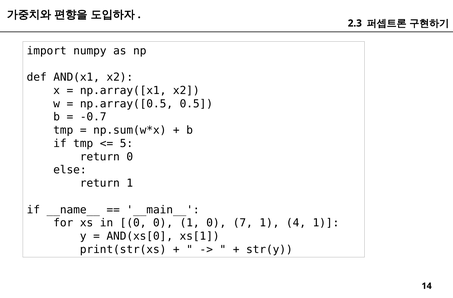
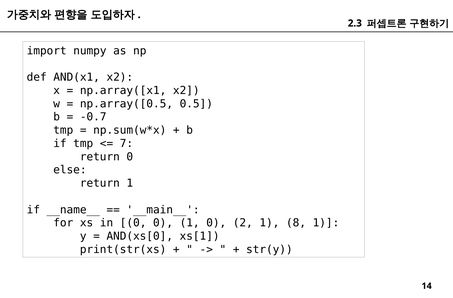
5: 5 -> 7
7: 7 -> 2
4: 4 -> 8
